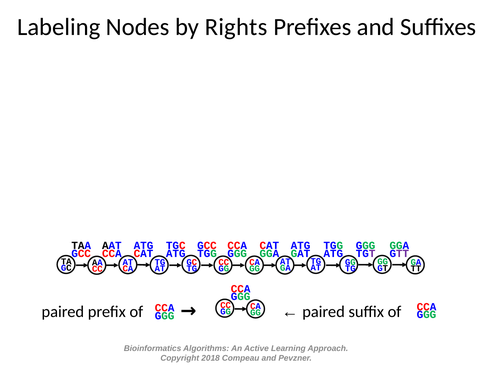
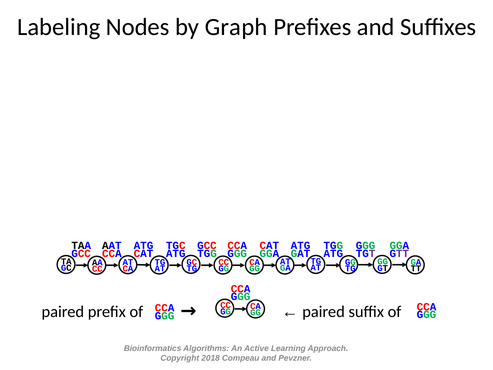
Rights: Rights -> Graph
